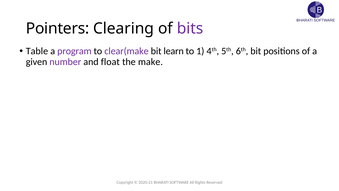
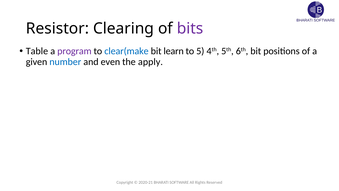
Pointers: Pointers -> Resistor
clear(make colour: purple -> blue
1: 1 -> 5
number colour: purple -> blue
float: float -> even
make: make -> apply
